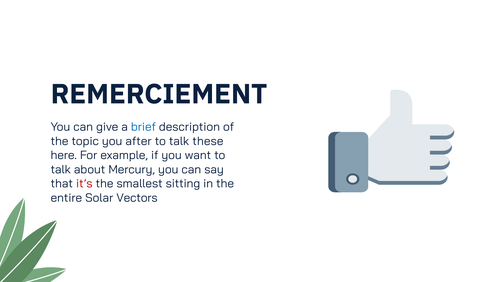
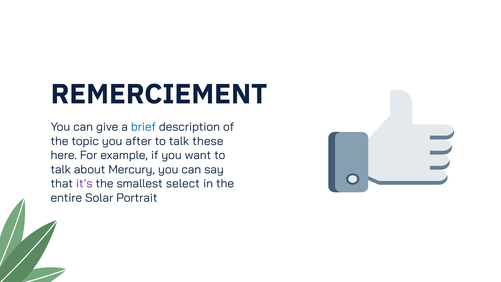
it’s colour: red -> purple
sitting: sitting -> select
Vectors: Vectors -> Portrait
